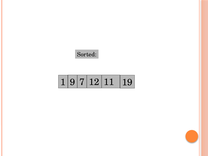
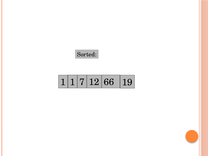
11: 11 -> 66
1 9: 9 -> 1
